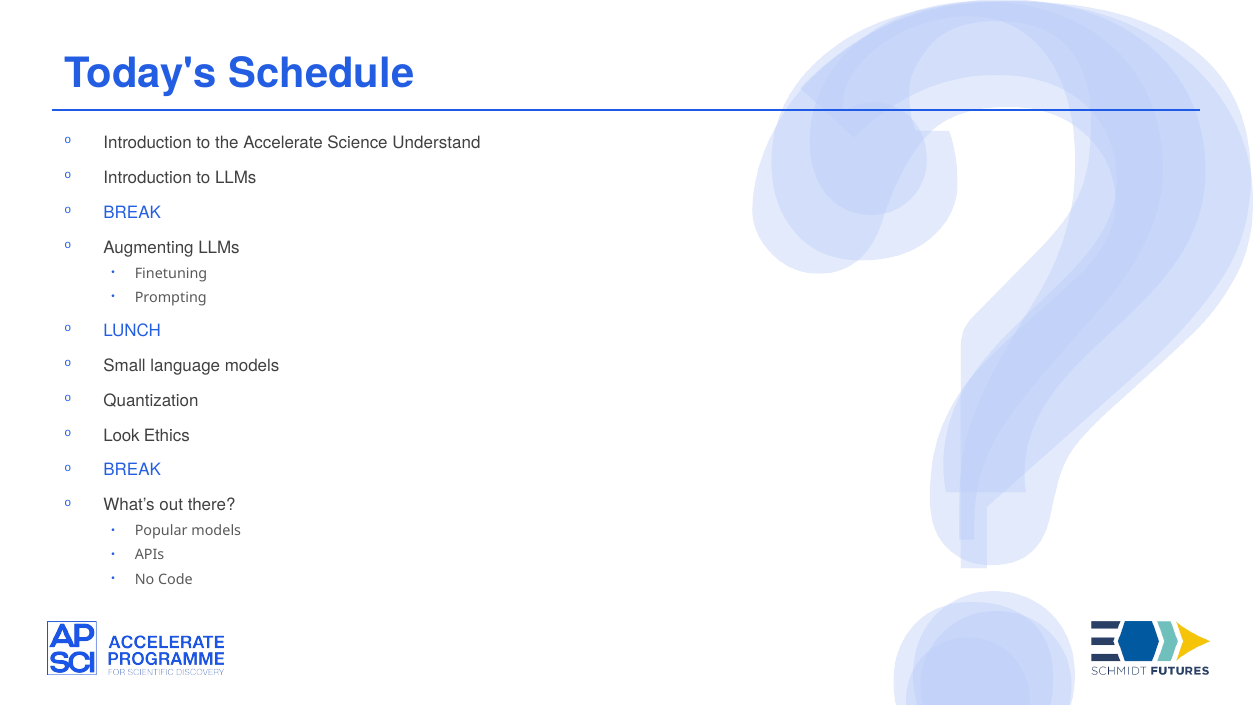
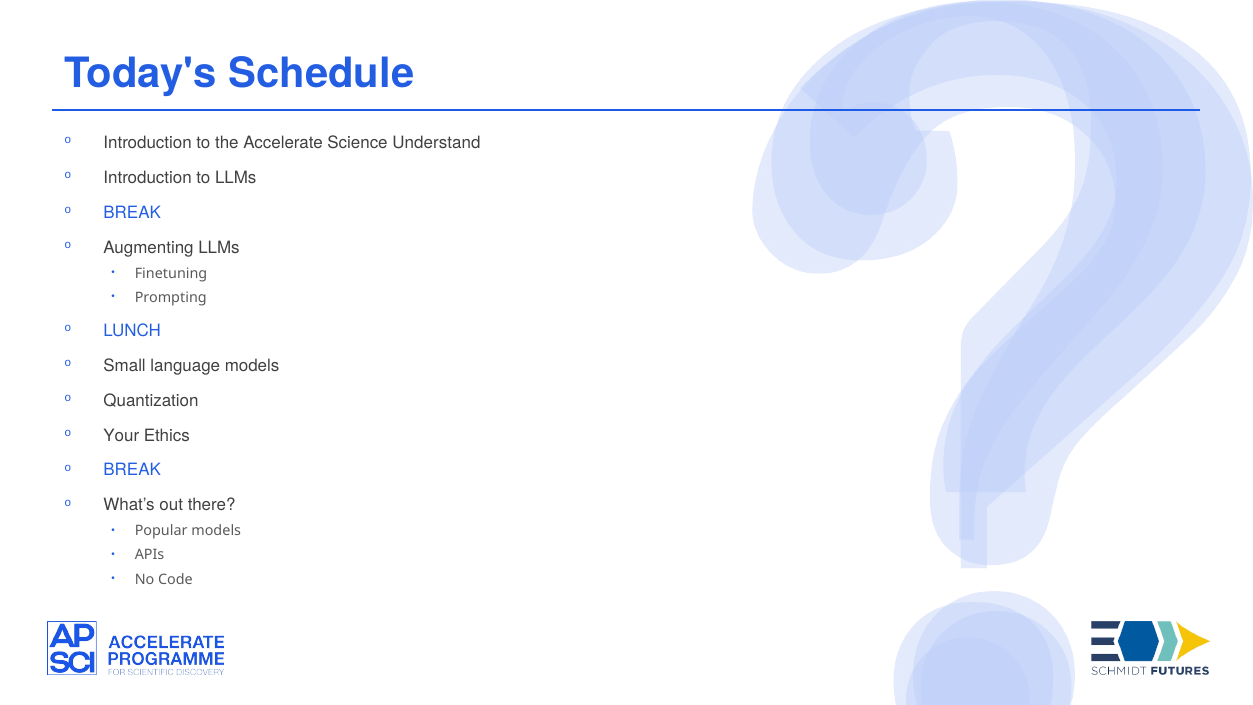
Look: Look -> Your
